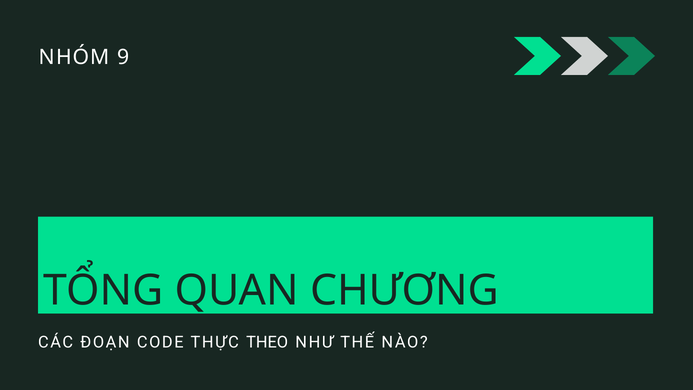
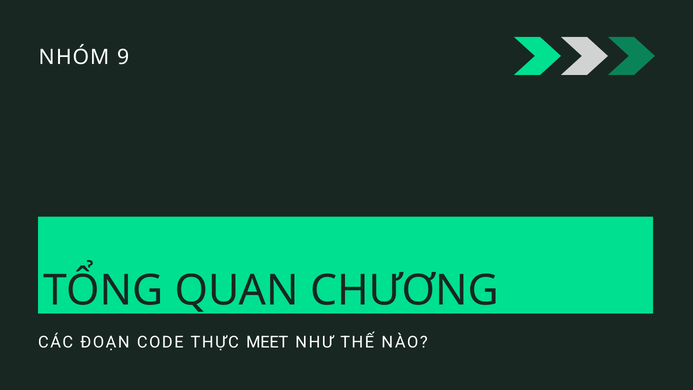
THEO: THEO -> MEET
